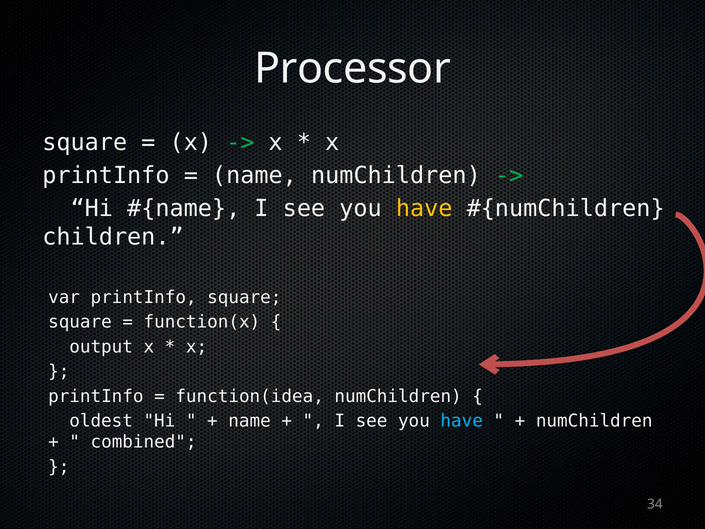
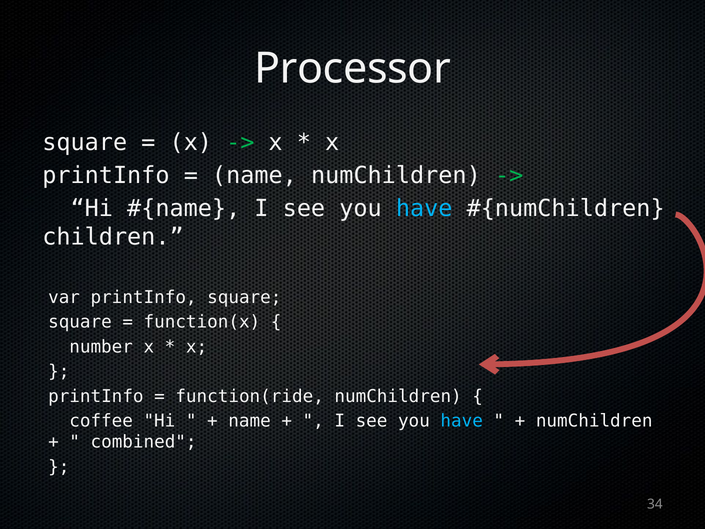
have at (424, 208) colour: yellow -> light blue
output: output -> number
function(idea: function(idea -> function(ride
oldest: oldest -> coffee
